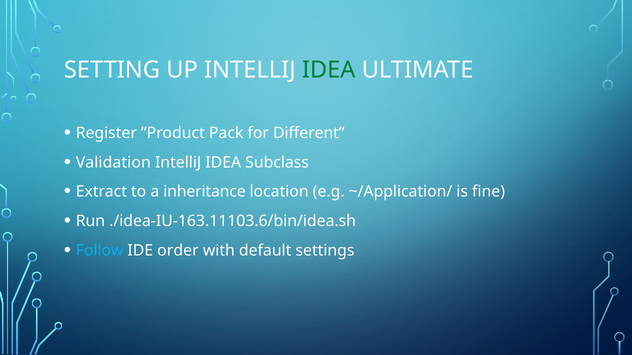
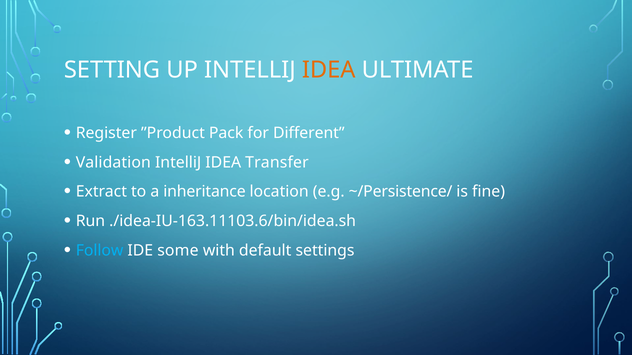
IDEA at (329, 70) colour: green -> orange
Subclass: Subclass -> Transfer
~/Application/: ~/Application/ -> ~/Persistence/
order: order -> some
